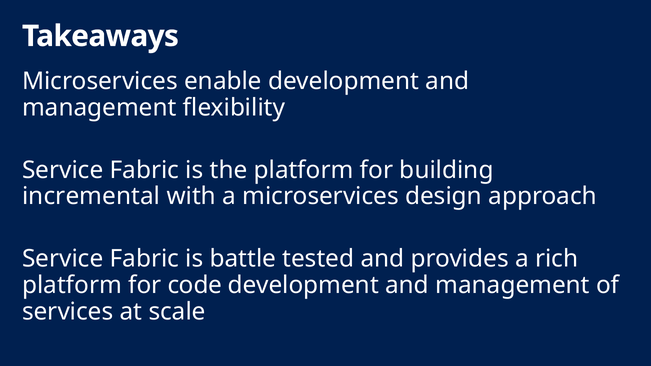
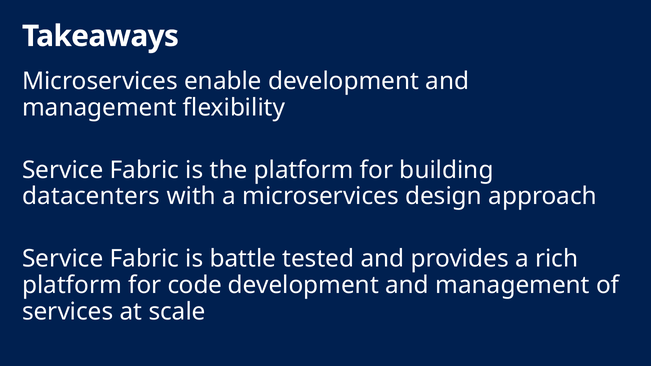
incremental: incremental -> datacenters
